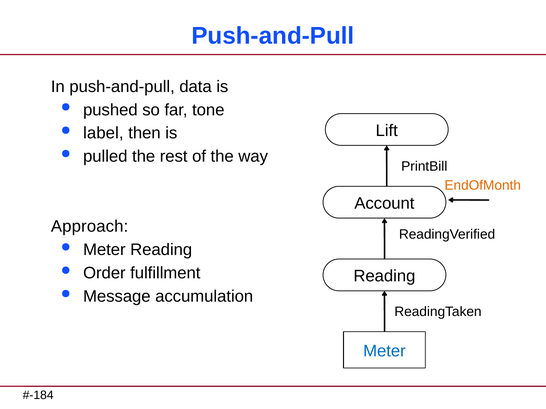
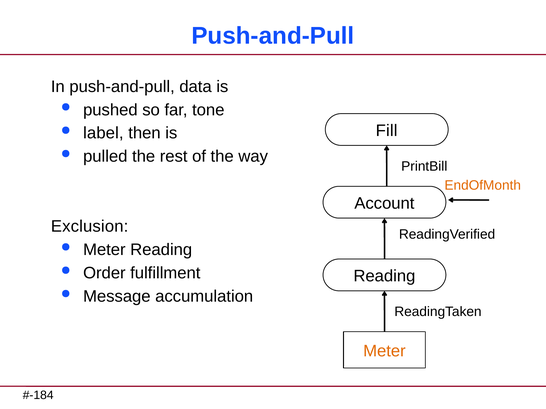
Lift: Lift -> Fill
Approach: Approach -> Exclusion
Meter at (384, 352) colour: blue -> orange
